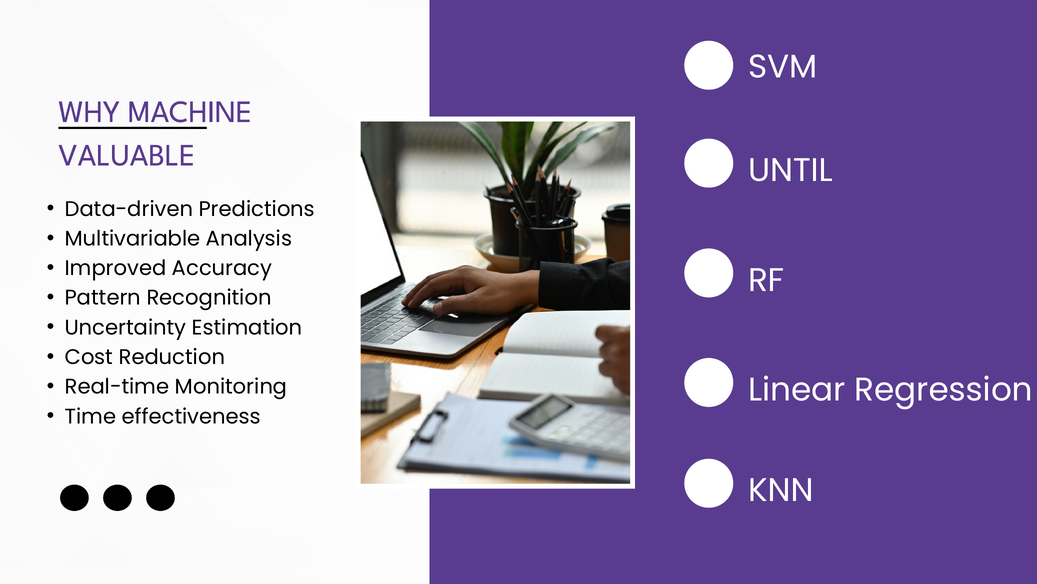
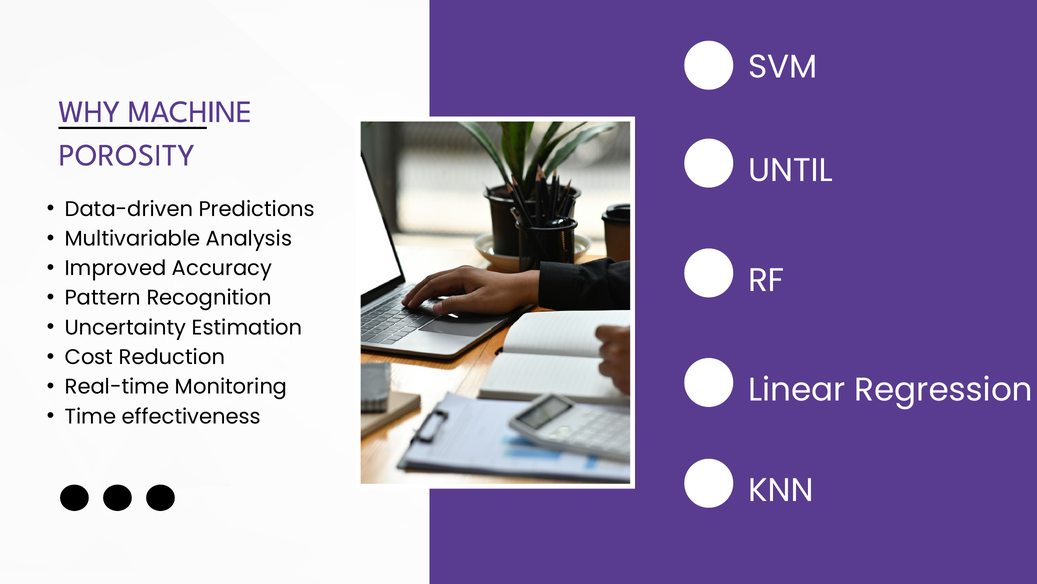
VALUABLE: VALUABLE -> POROSITY
